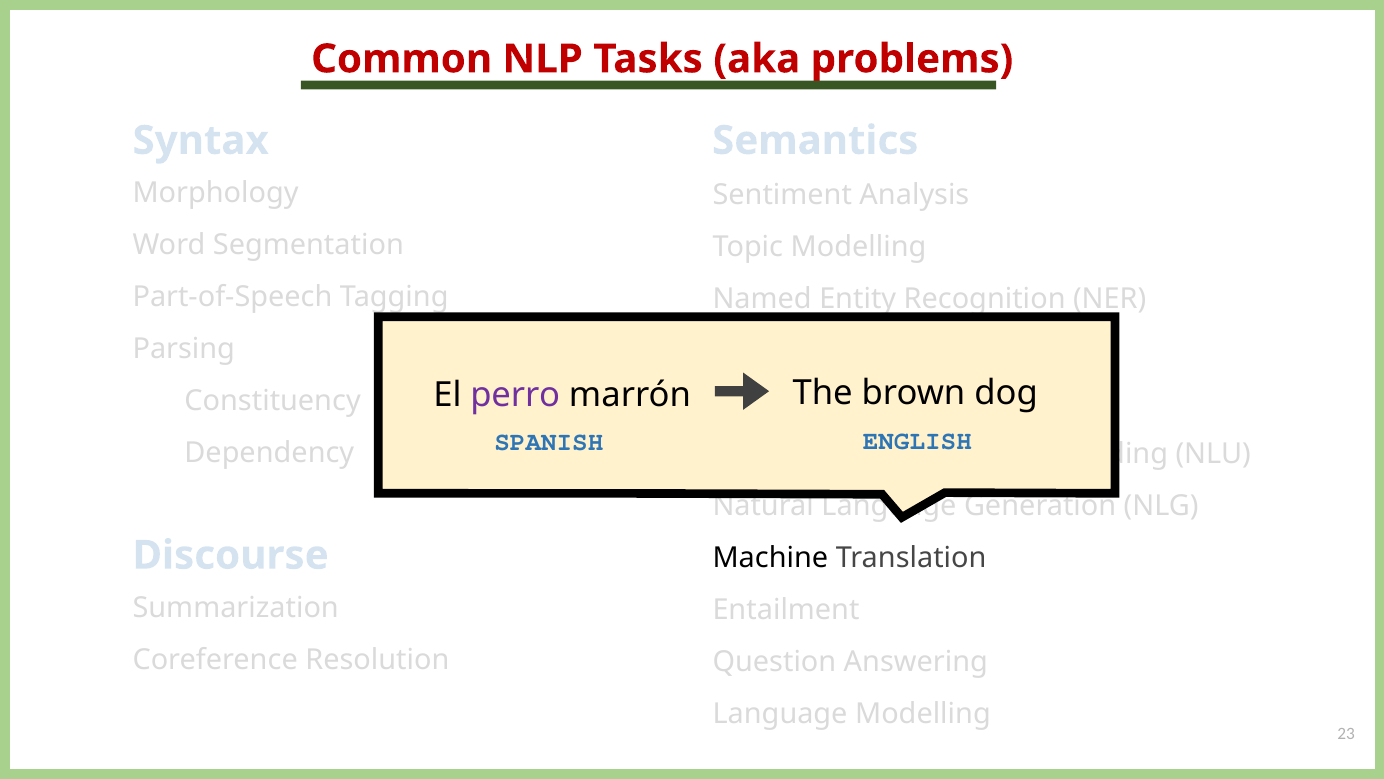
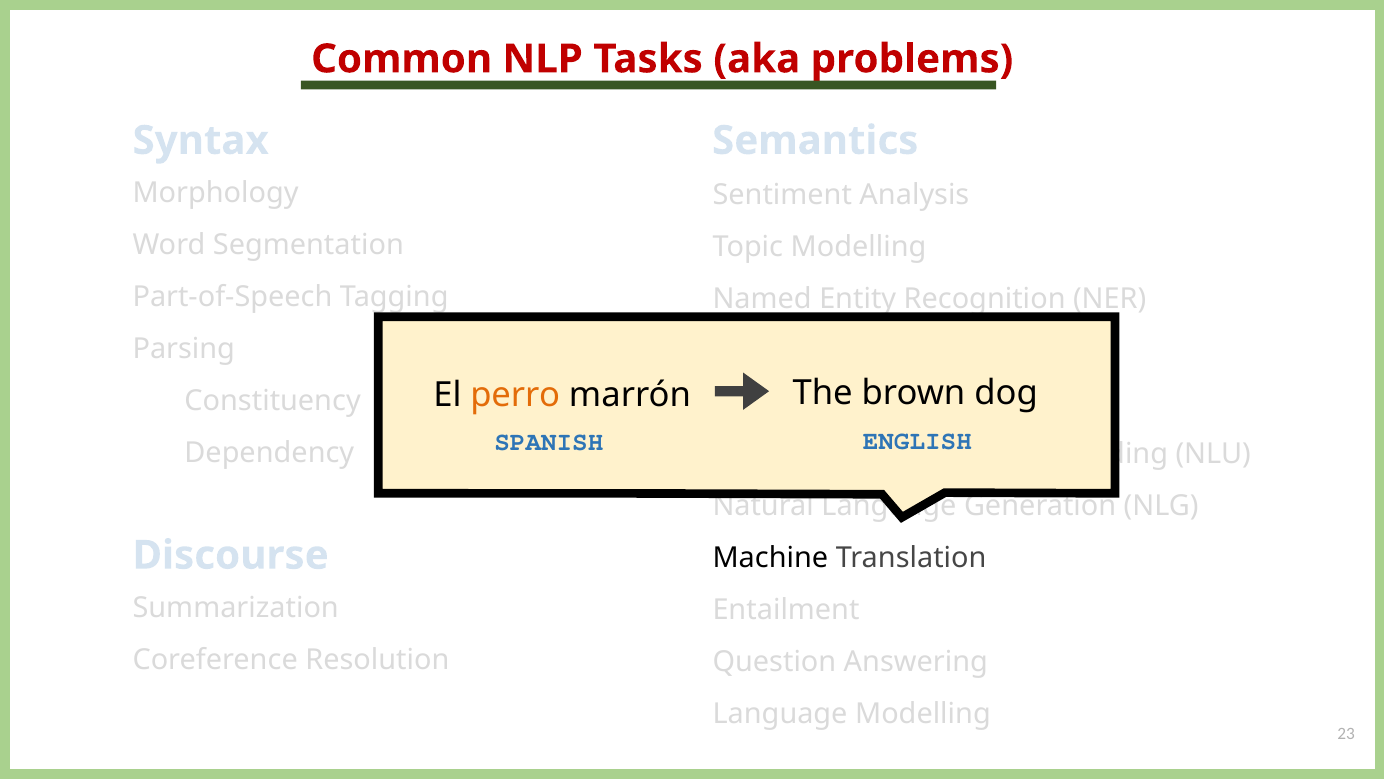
perro colour: purple -> orange
